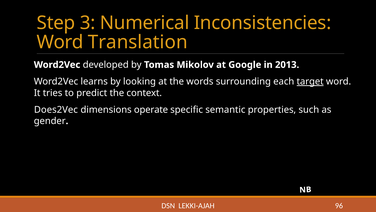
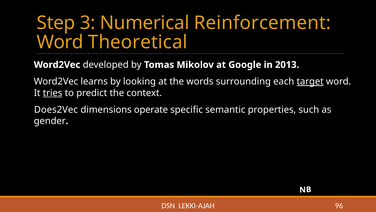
Inconsistencies: Inconsistencies -> Reinforcement
Translation: Translation -> Theoretical
tries underline: none -> present
